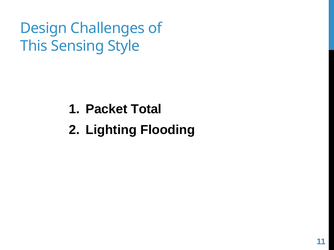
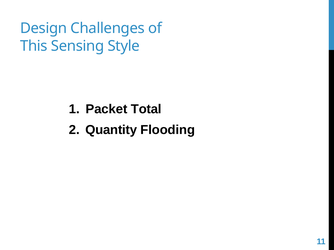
Lighting: Lighting -> Quantity
